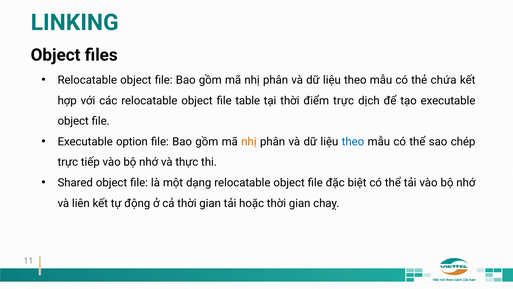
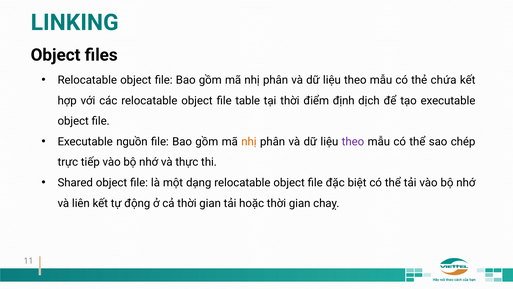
điểm trực: trực -> định
option: option -> nguồn
theo at (353, 141) colour: blue -> purple
